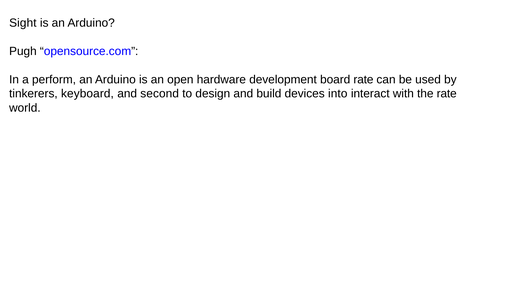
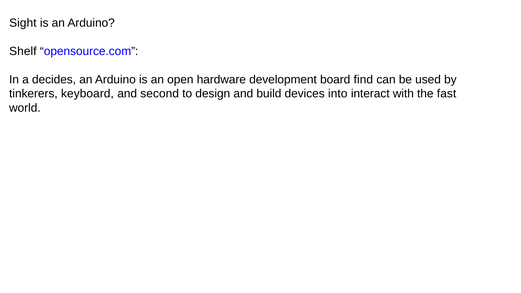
Pugh: Pugh -> Shelf
perform: perform -> decides
board rate: rate -> find
the rate: rate -> fast
